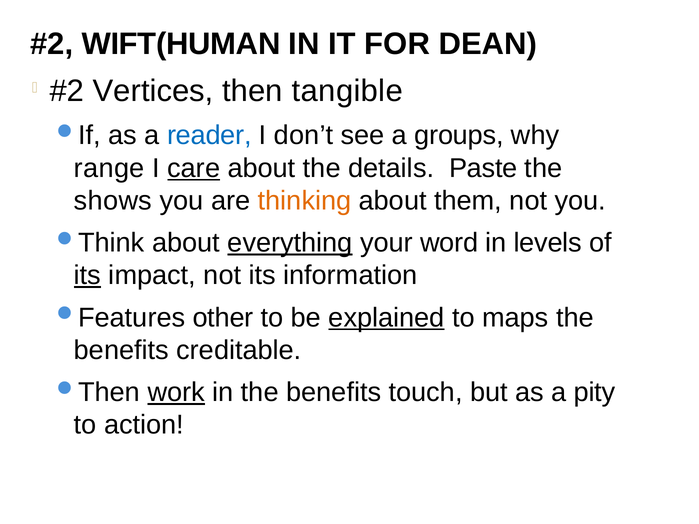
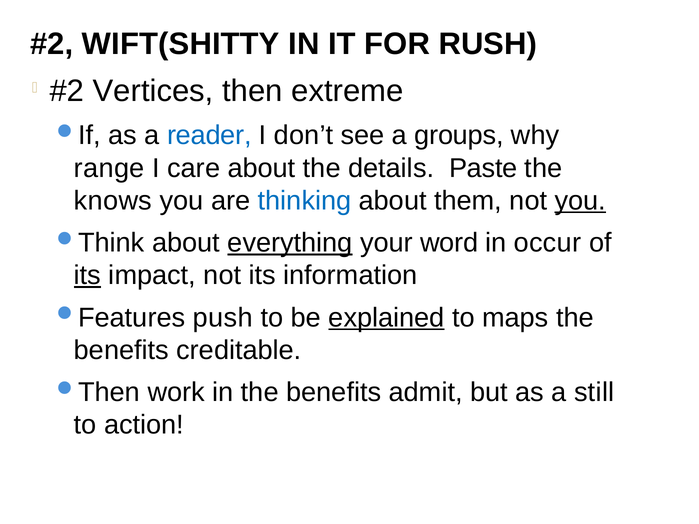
WIFT(HUMAN: WIFT(HUMAN -> WIFT(SHITTY
DEAN: DEAN -> RUSH
tangible: tangible -> extreme
care underline: present -> none
shows: shows -> knows
thinking colour: orange -> blue
you at (580, 201) underline: none -> present
levels: levels -> occur
other: other -> push
work underline: present -> none
touch: touch -> admit
pity: pity -> still
